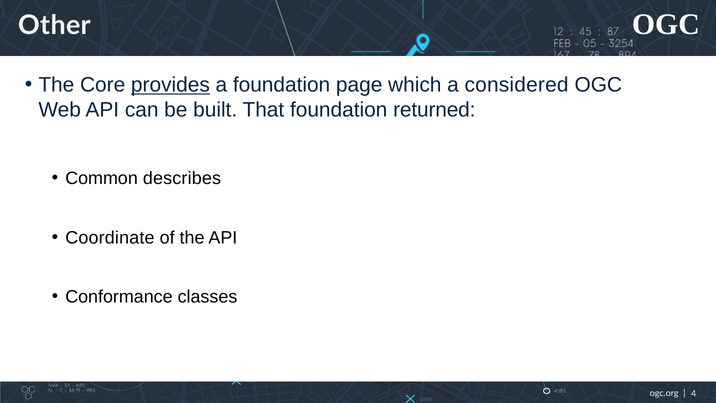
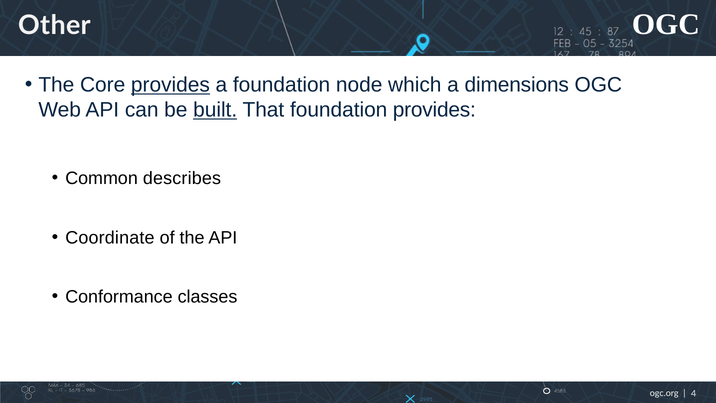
page: page -> node
considered: considered -> dimensions
built underline: none -> present
foundation returned: returned -> provides
